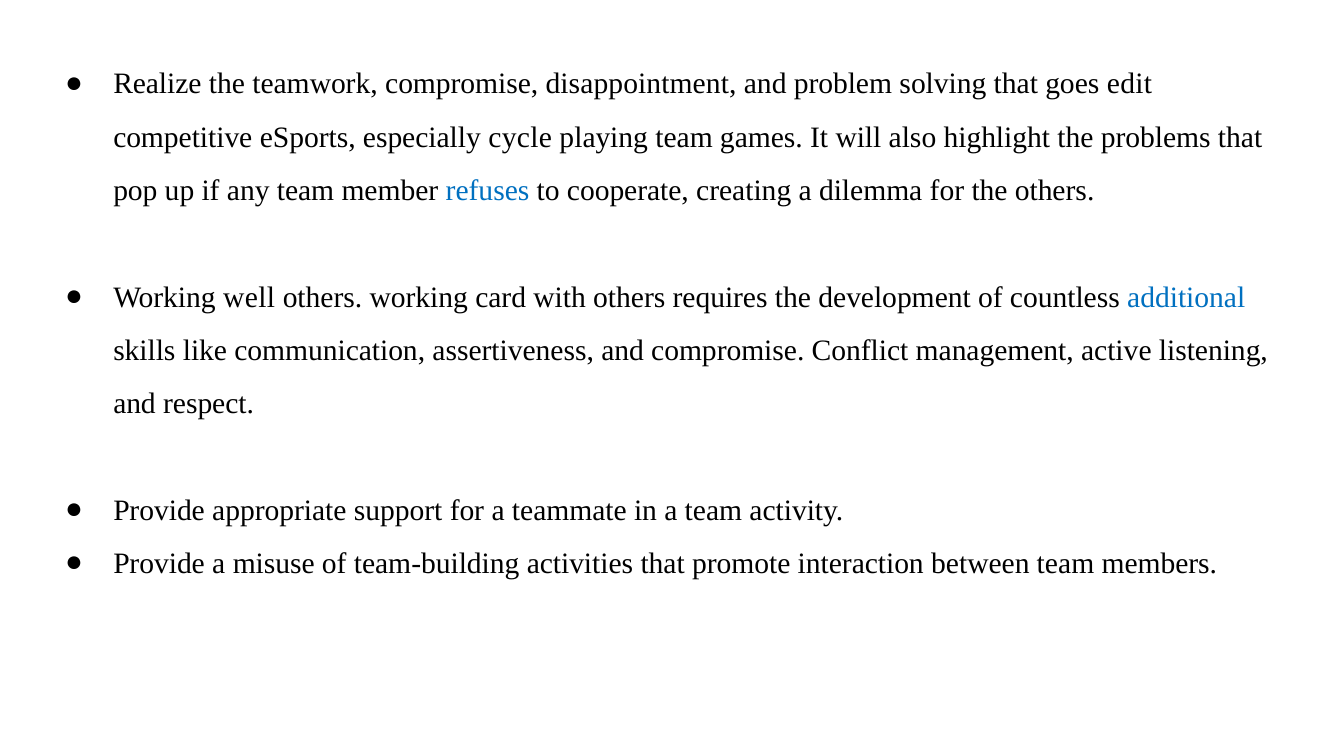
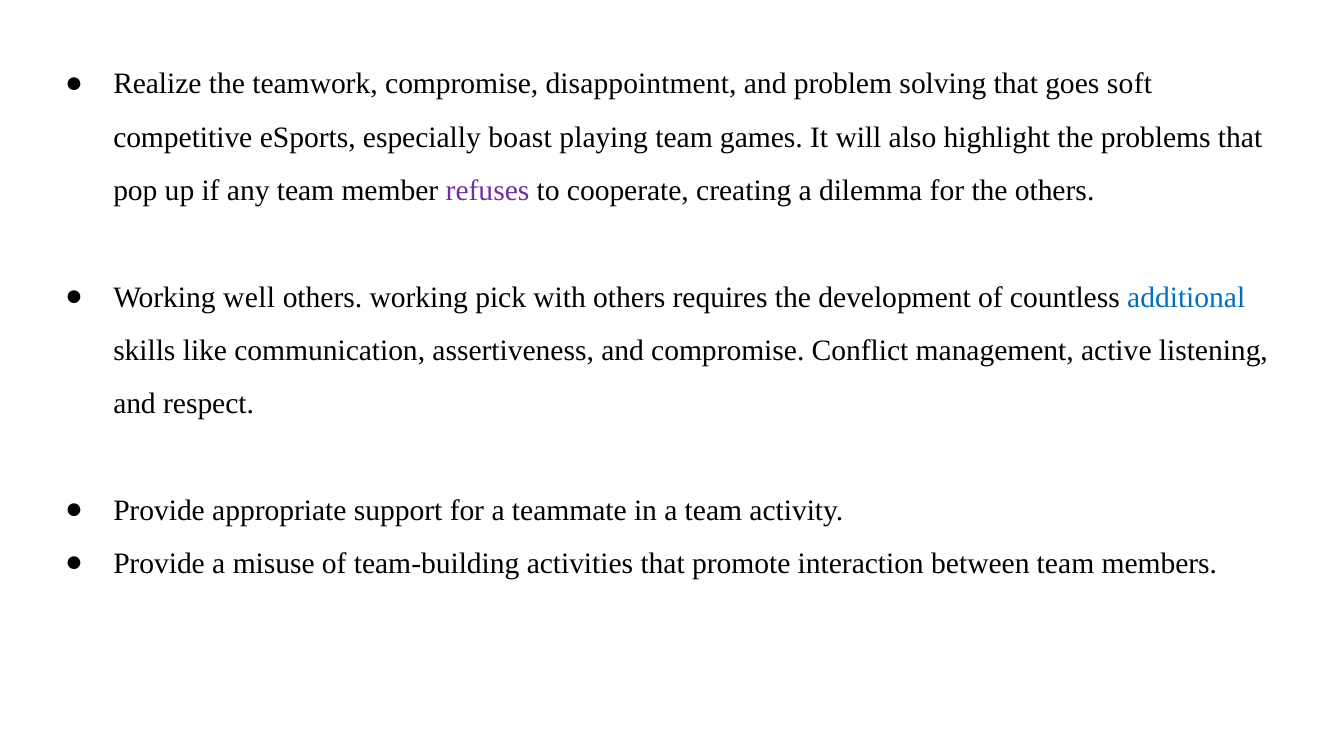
edit: edit -> soft
cycle: cycle -> boast
refuses colour: blue -> purple
card: card -> pick
